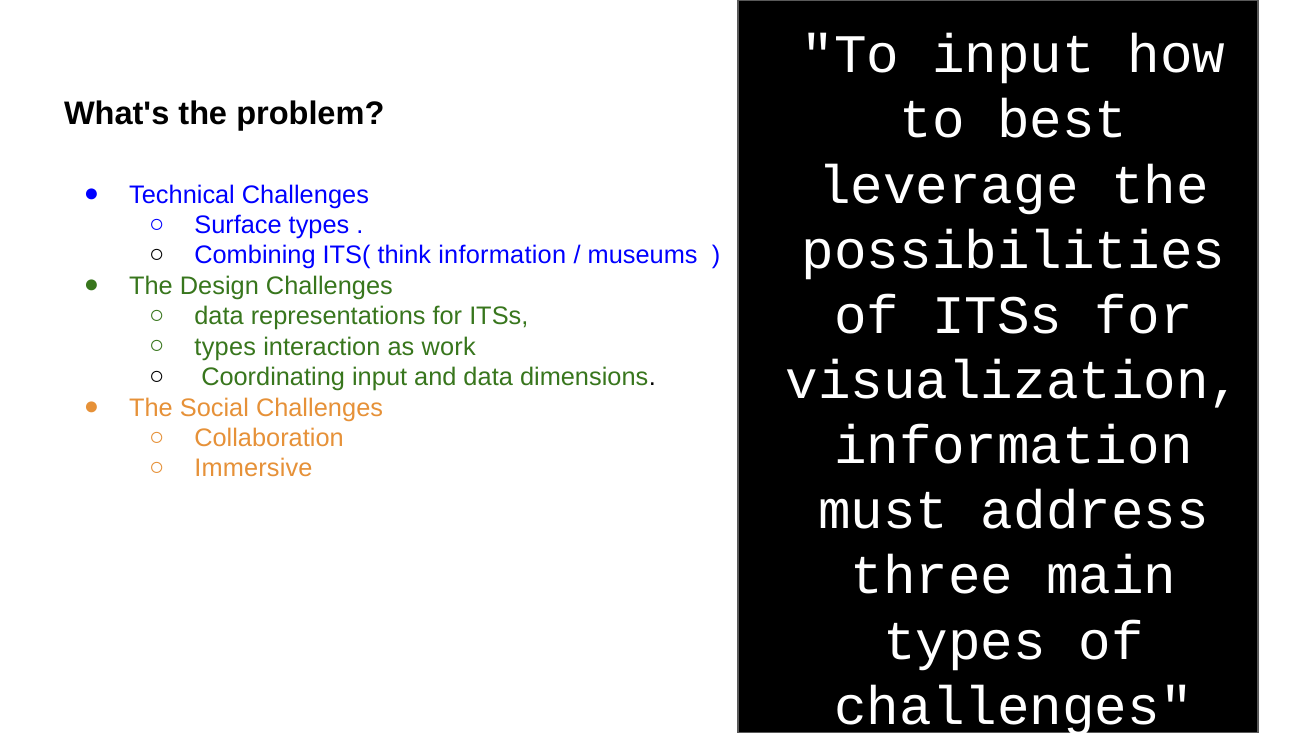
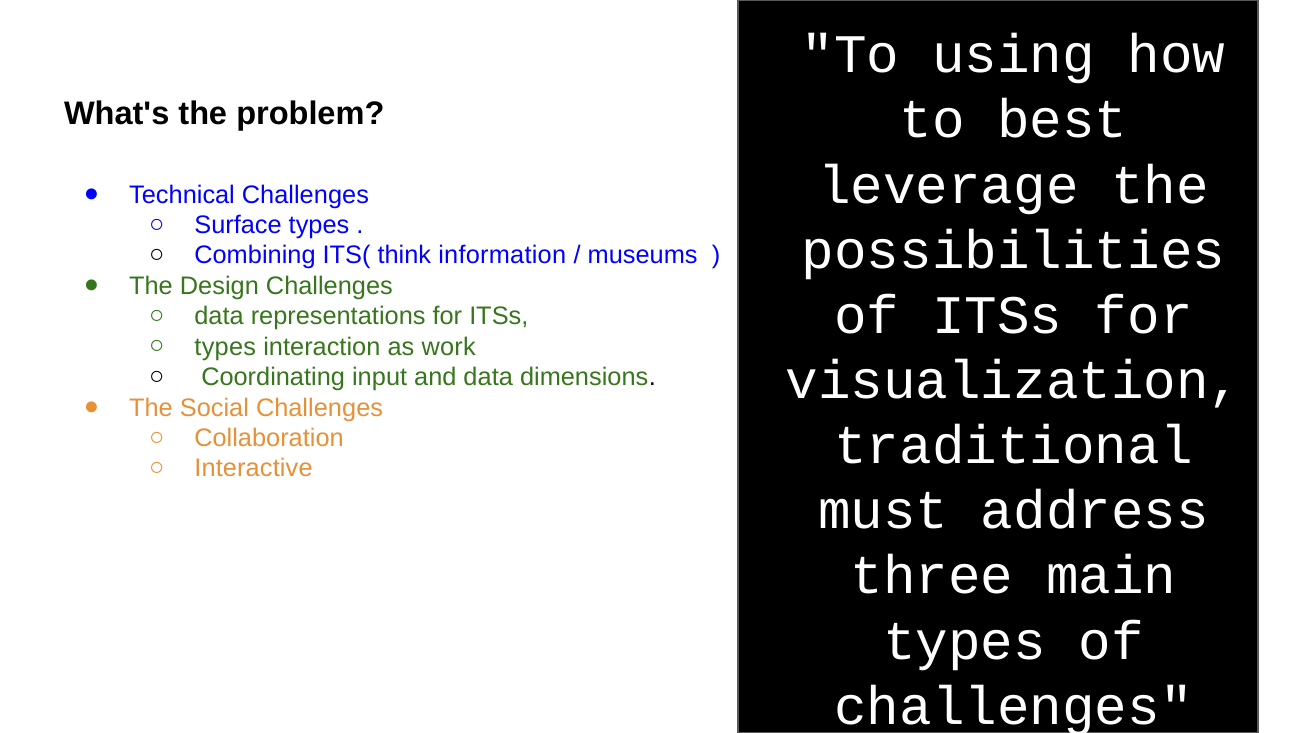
To input: input -> using
information at (1013, 446): information -> traditional
Immersive: Immersive -> Interactive
